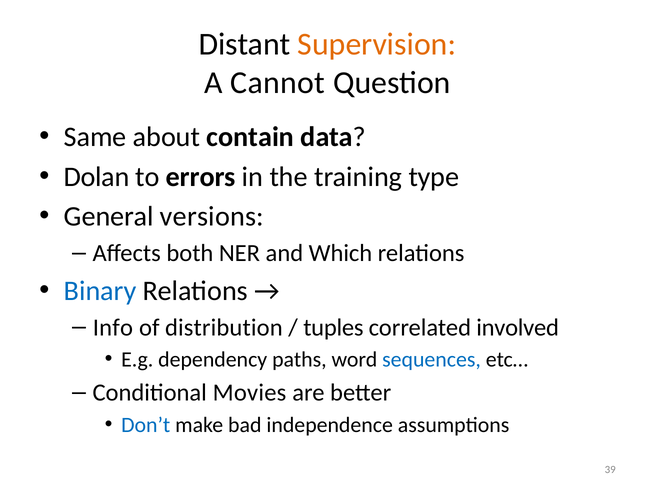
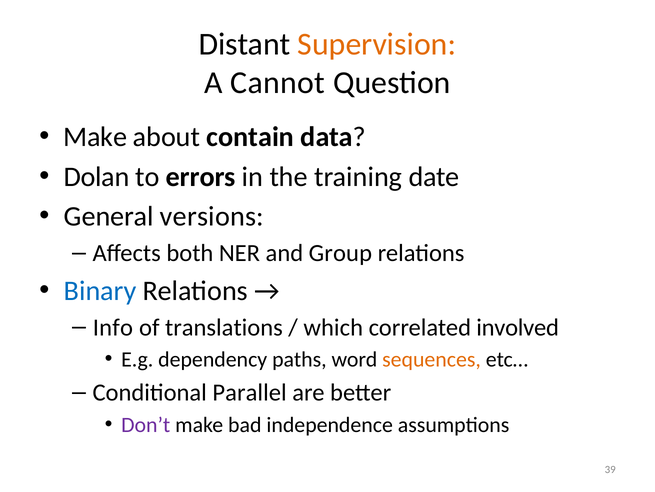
Same at (95, 137): Same -> Make
type: type -> date
Which: Which -> Group
distribution: distribution -> translations
tuples: tuples -> which
sequences colour: blue -> orange
Movies: Movies -> Parallel
Don’t colour: blue -> purple
